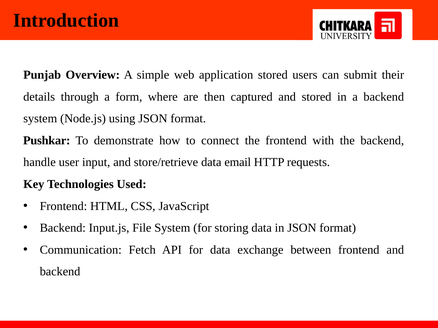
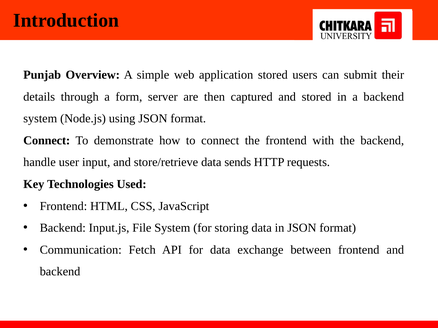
where: where -> server
Pushkar at (47, 141): Pushkar -> Connect
email: email -> sends
